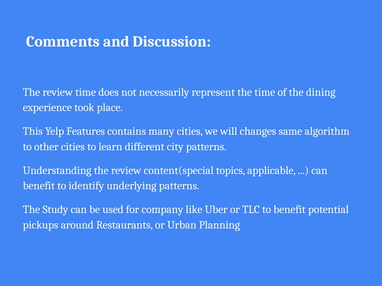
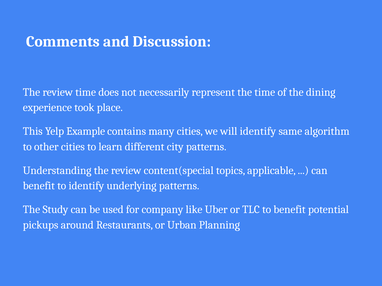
Features: Features -> Example
will changes: changes -> identify
